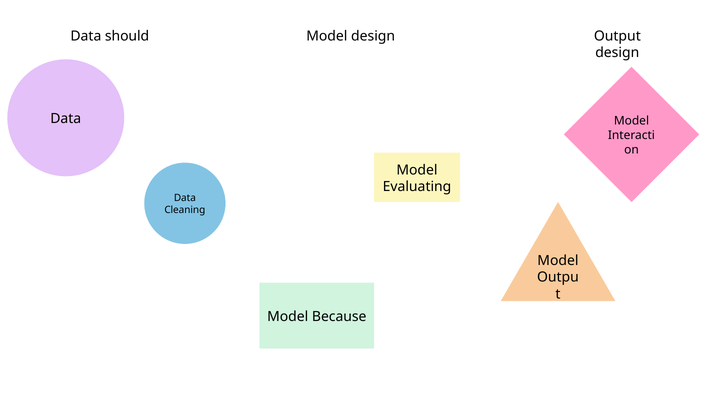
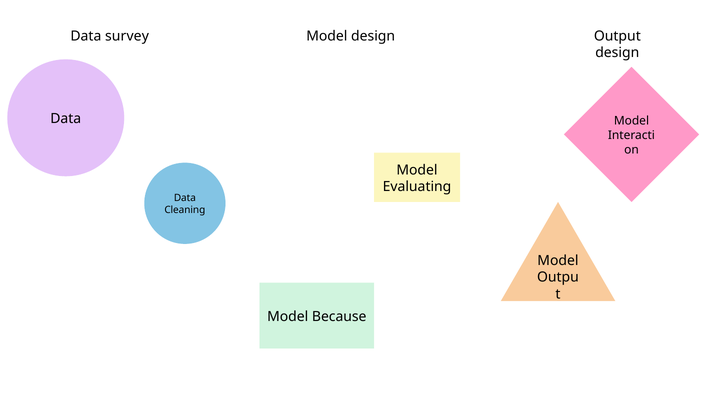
should: should -> survey
